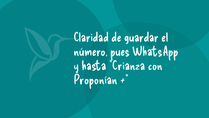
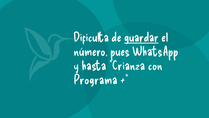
Claridad: Claridad -> Dificulta
guardar underline: none -> present
Proponían: Proponían -> Programa
